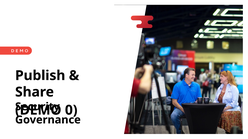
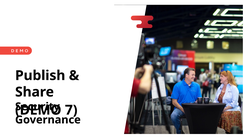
0: 0 -> 7
